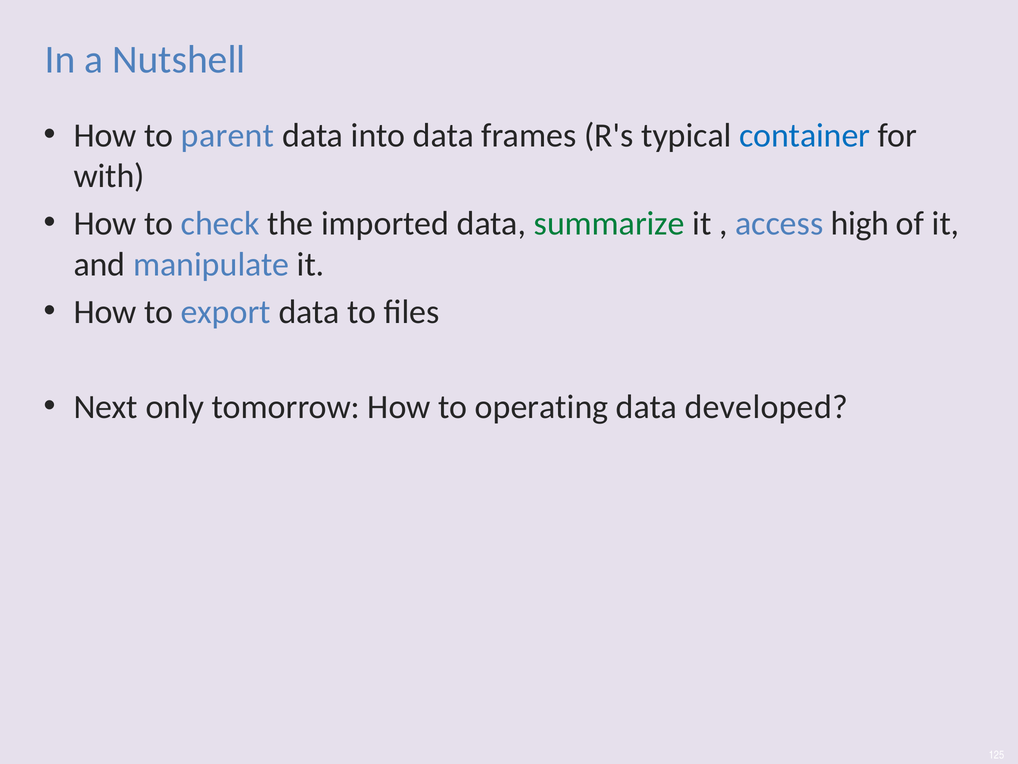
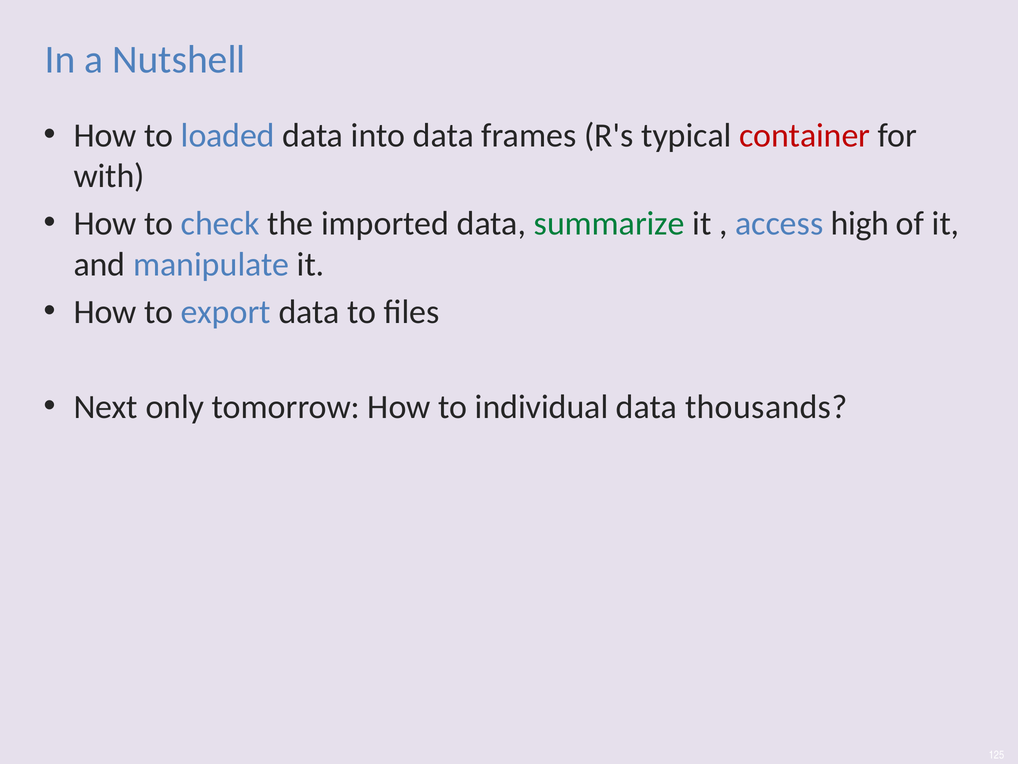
parent: parent -> loaded
container colour: blue -> red
operating: operating -> individual
developed: developed -> thousands
